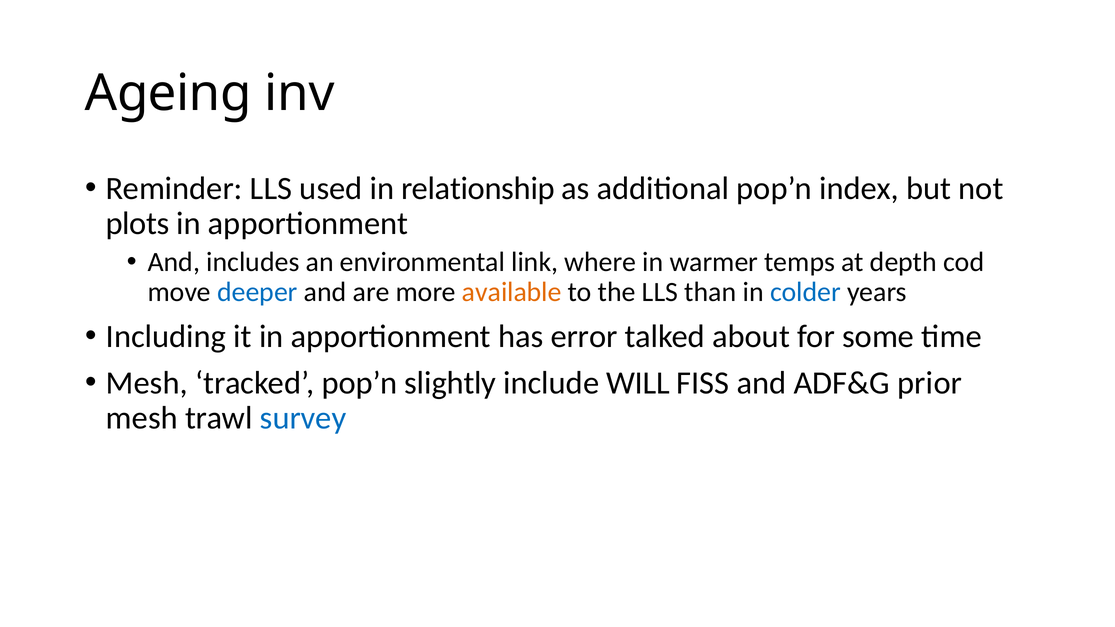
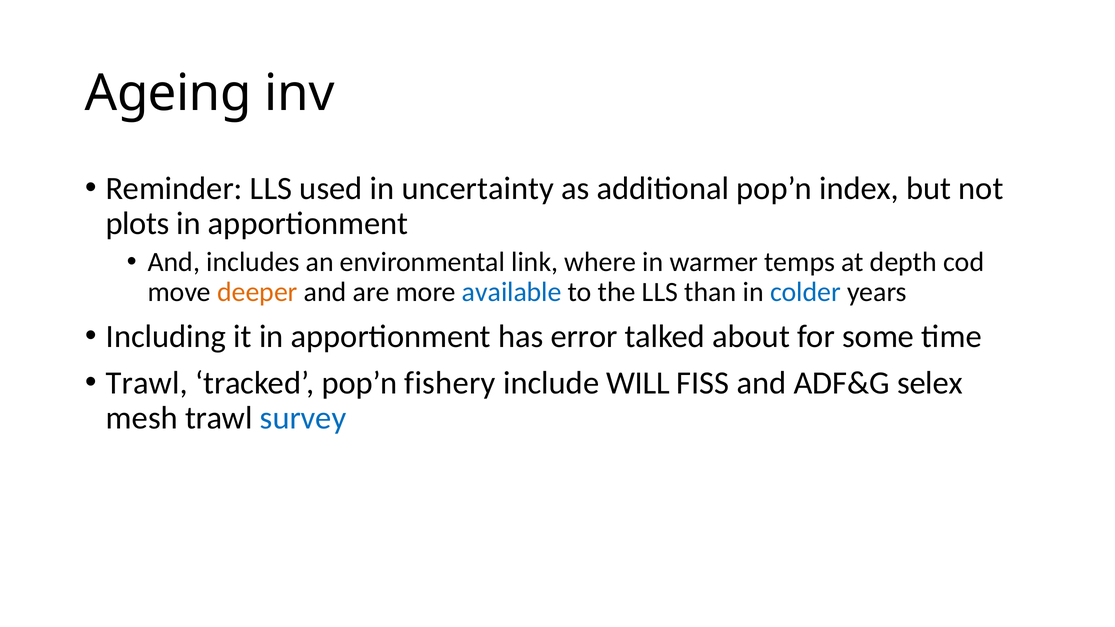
relationship: relationship -> uncertainty
deeper colour: blue -> orange
available colour: orange -> blue
Mesh at (147, 383): Mesh -> Trawl
slightly: slightly -> fishery
prior: prior -> selex
